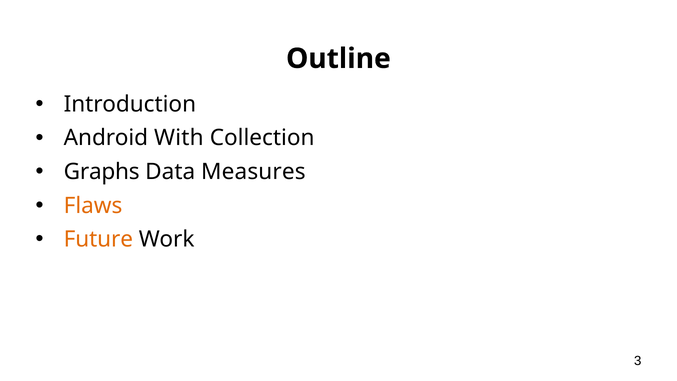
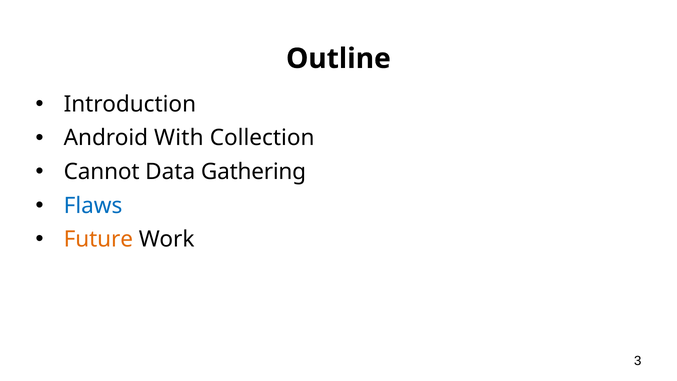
Graphs: Graphs -> Cannot
Measures: Measures -> Gathering
Flaws colour: orange -> blue
